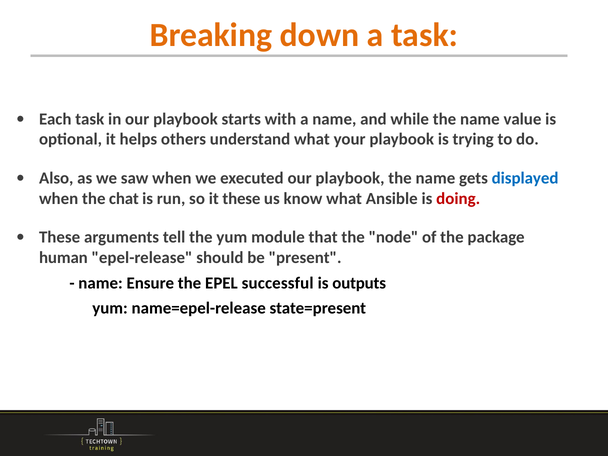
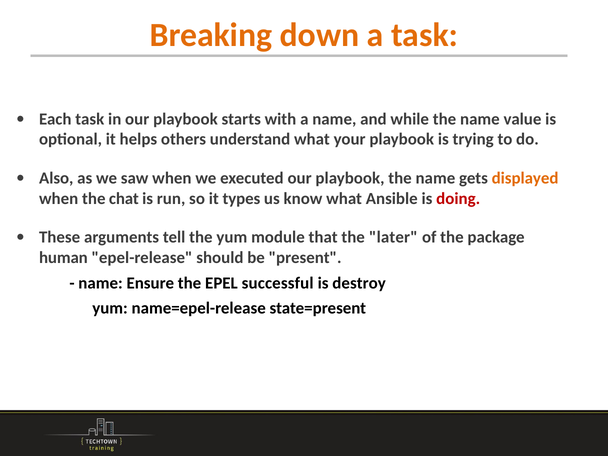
displayed colour: blue -> orange
it these: these -> types
node: node -> later
outputs: outputs -> destroy
